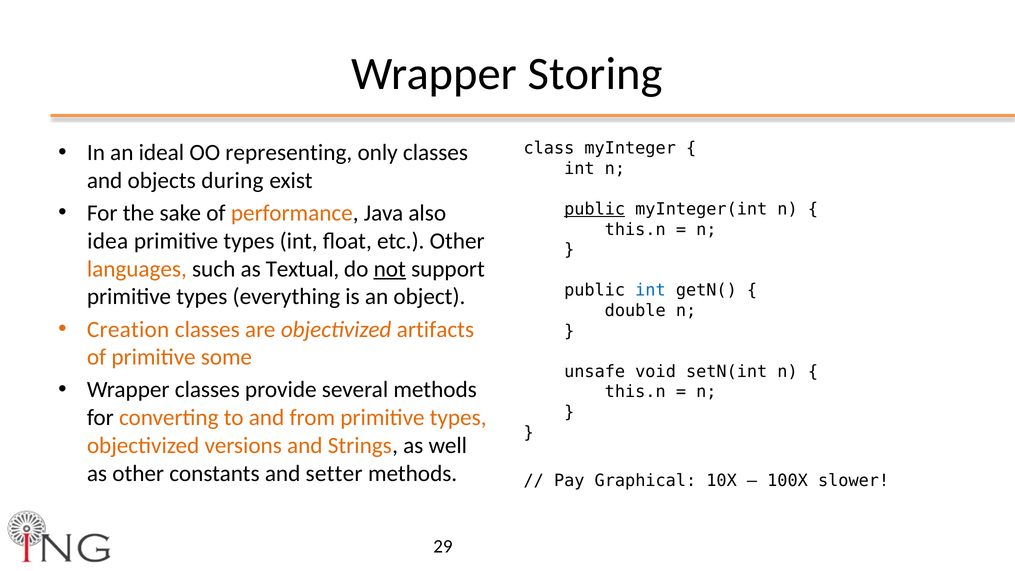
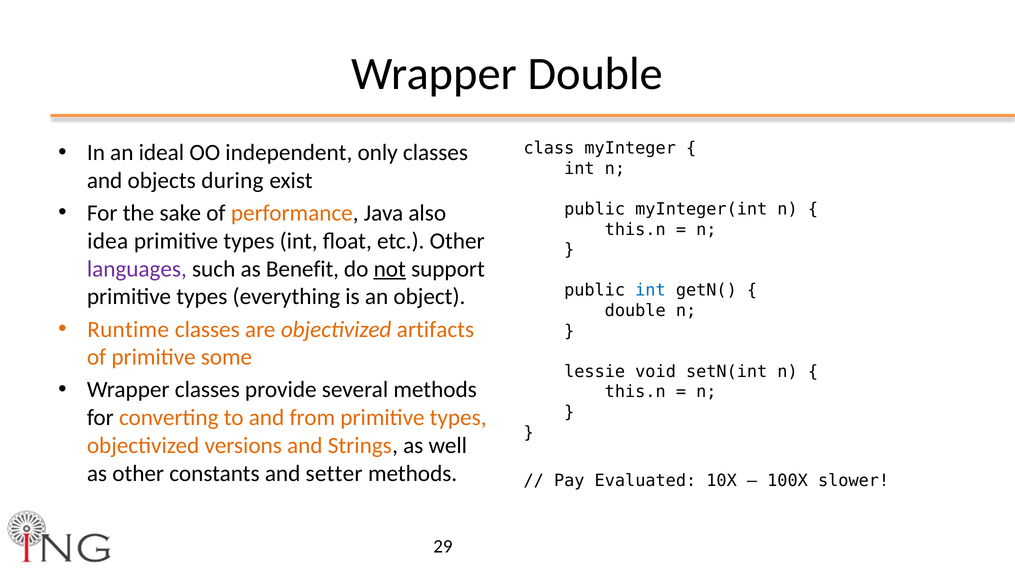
Wrapper Storing: Storing -> Double
representing: representing -> independent
public at (595, 209) underline: present -> none
languages colour: orange -> purple
Textual: Textual -> Benefit
Creation: Creation -> Runtime
unsafe: unsafe -> lessie
Graphical: Graphical -> Evaluated
